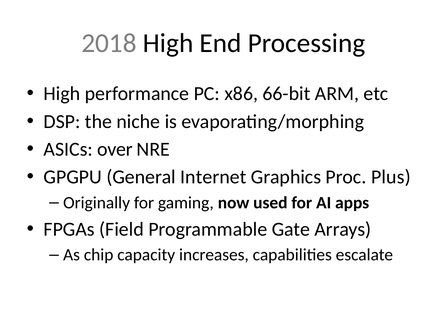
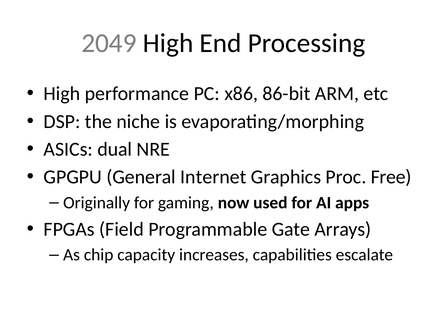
2018: 2018 -> 2049
66-bit: 66-bit -> 86-bit
over: over -> dual
Plus: Plus -> Free
